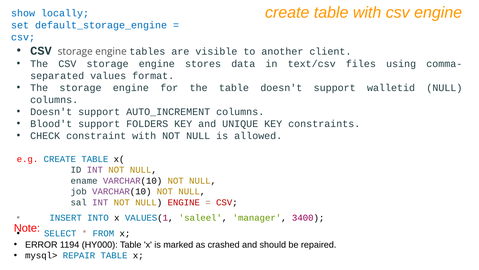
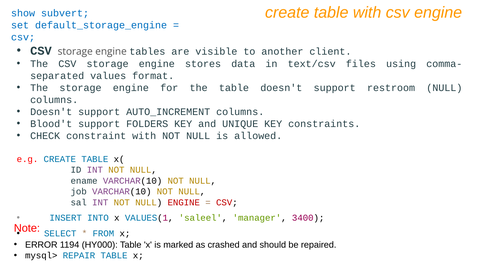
locally: locally -> subvert
walletid: walletid -> restroom
